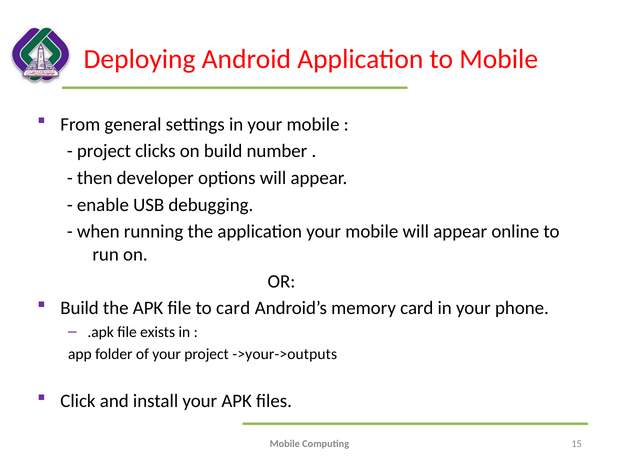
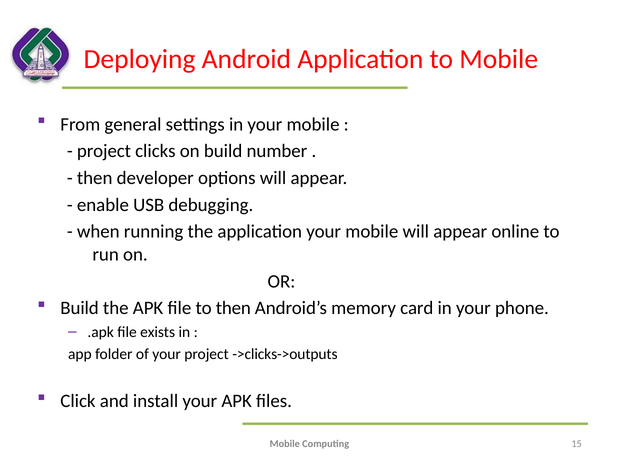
to card: card -> then
->your->outputs: ->your->outputs -> ->clicks->outputs
